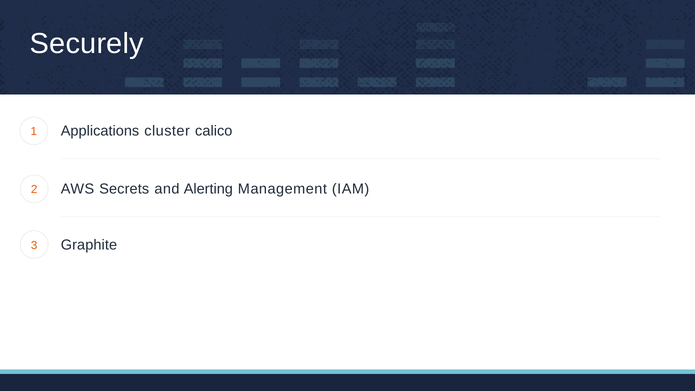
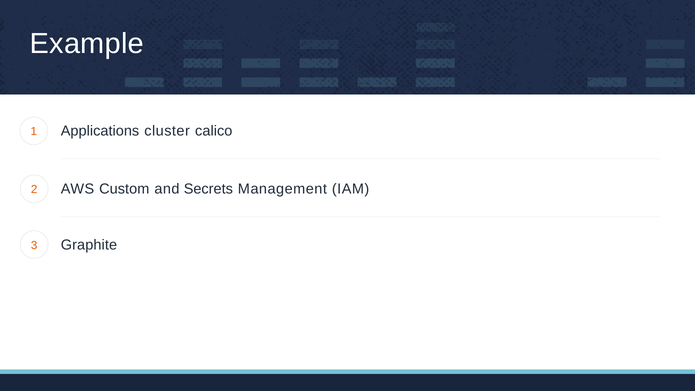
Securely: Securely -> Example
Secrets: Secrets -> Custom
Alerting: Alerting -> Secrets
